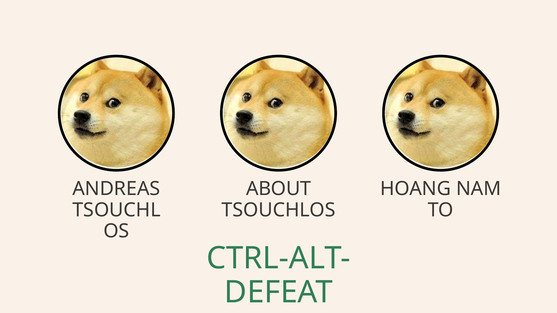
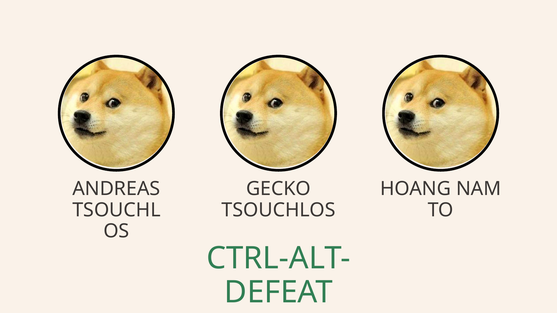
ABOUT: ABOUT -> GECKO
